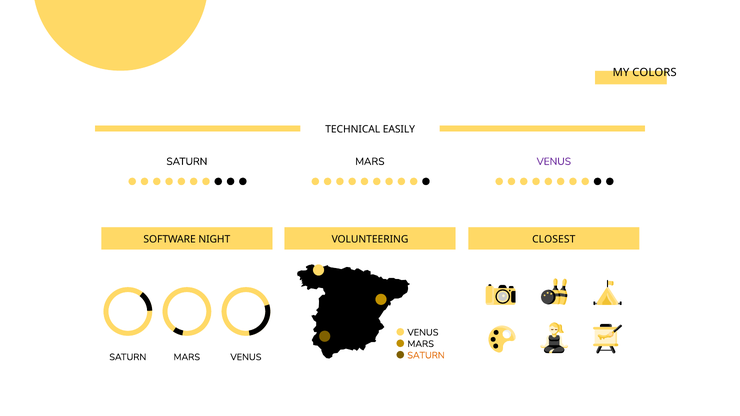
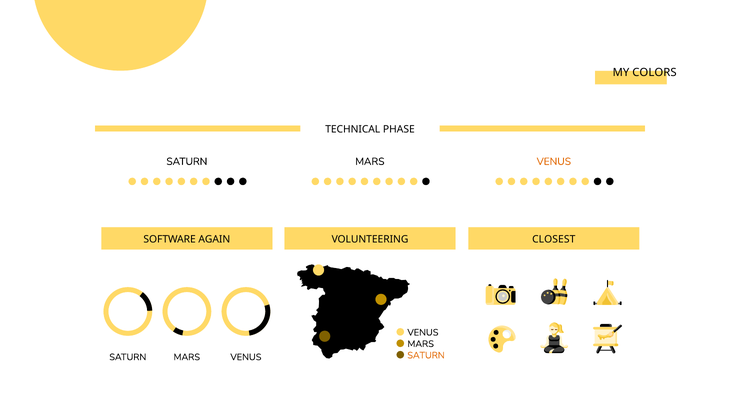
EASILY: EASILY -> PHASE
VENUS at (554, 162) colour: purple -> orange
NIGHT: NIGHT -> AGAIN
